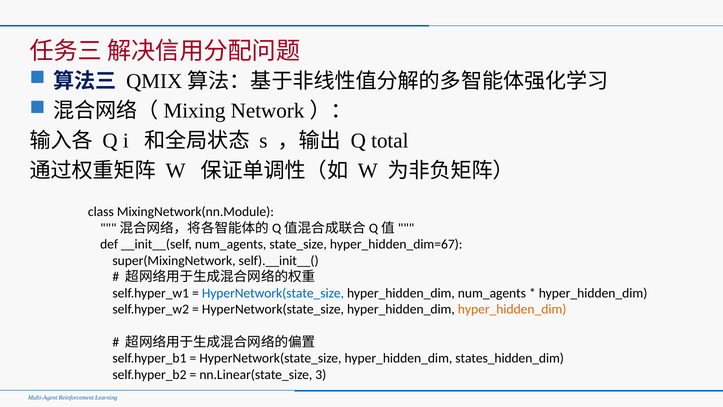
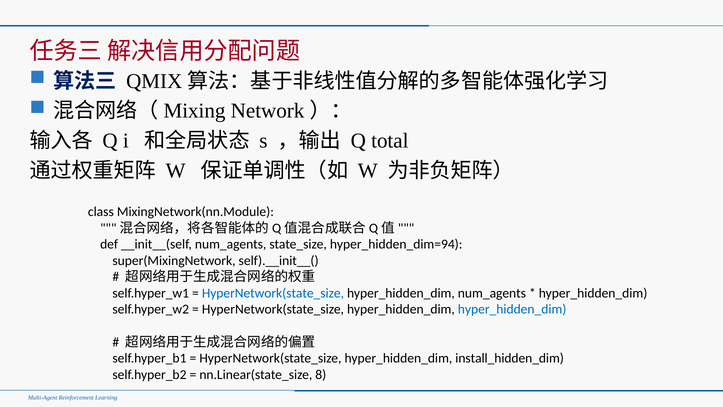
hyper_hidden_dim=67: hyper_hidden_dim=67 -> hyper_hidden_dim=94
hyper_hidden_dim at (512, 309) colour: orange -> blue
states_hidden_dim: states_hidden_dim -> install_hidden_dim
3: 3 -> 8
